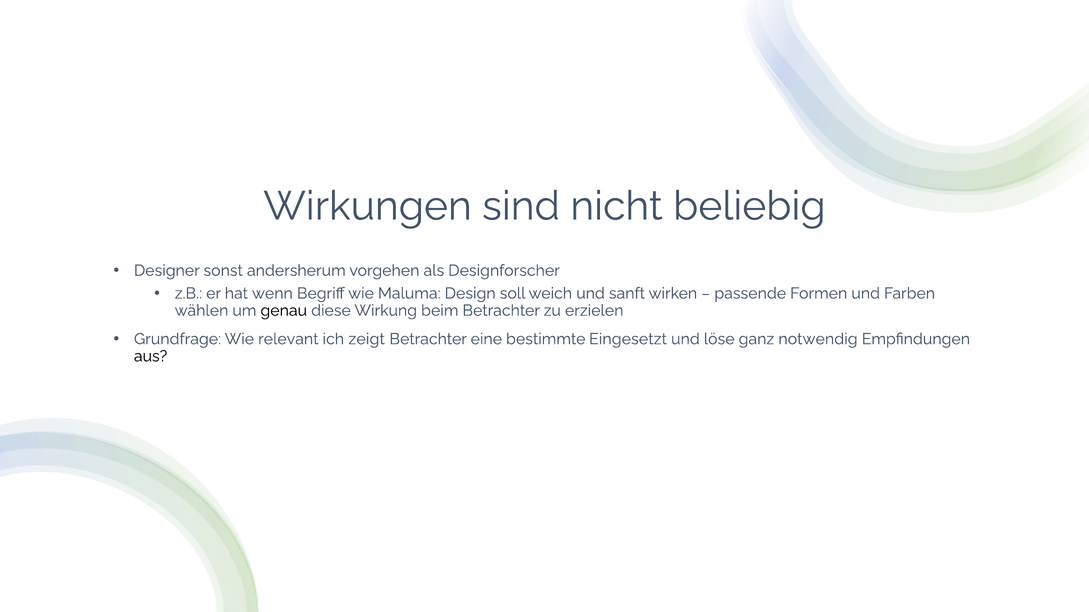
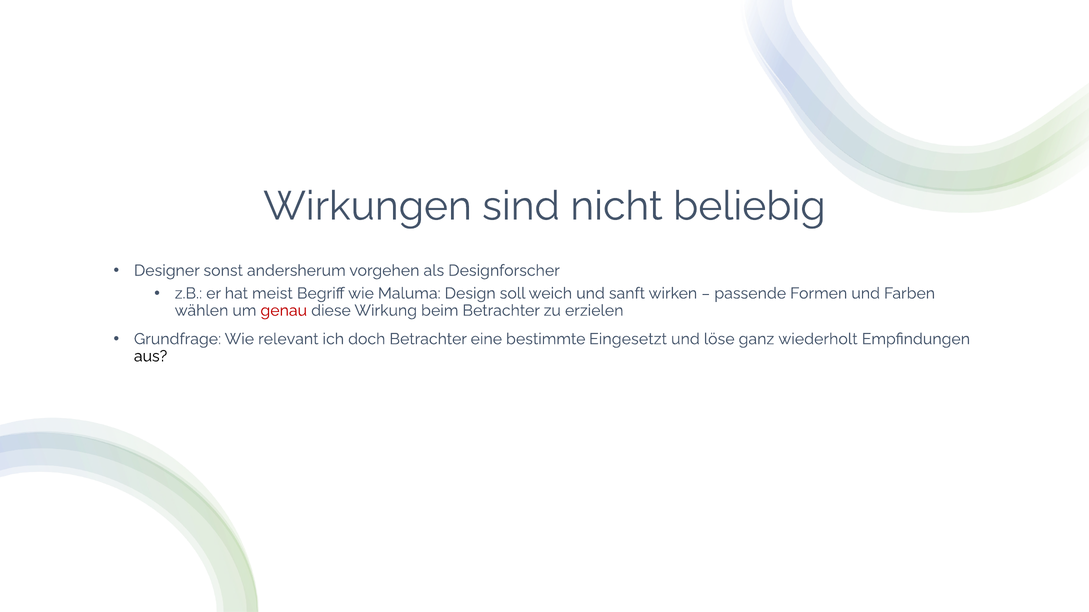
wenn: wenn -> meist
genau colour: black -> red
zeigt: zeigt -> doch
notwendig: notwendig -> wiederholt
